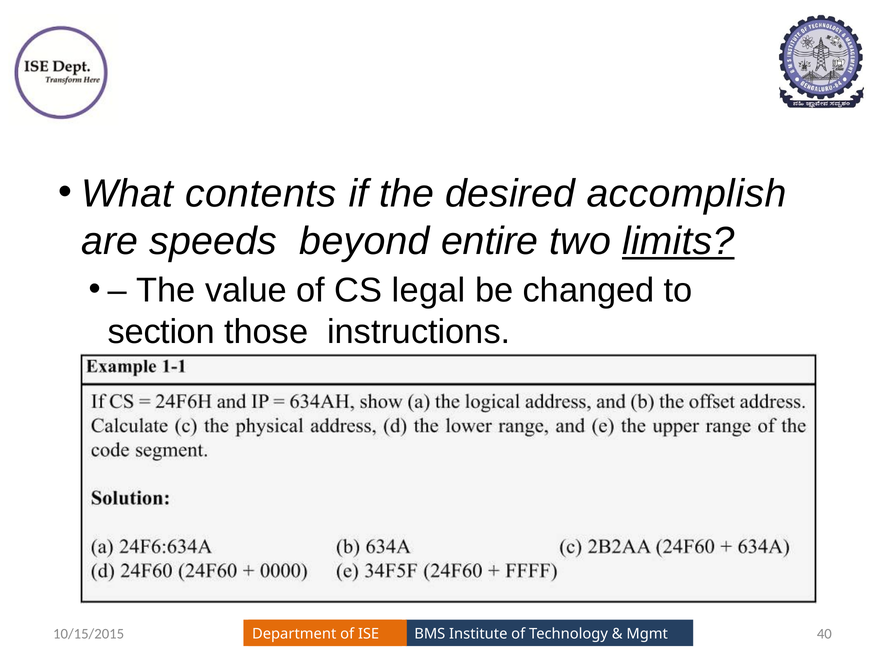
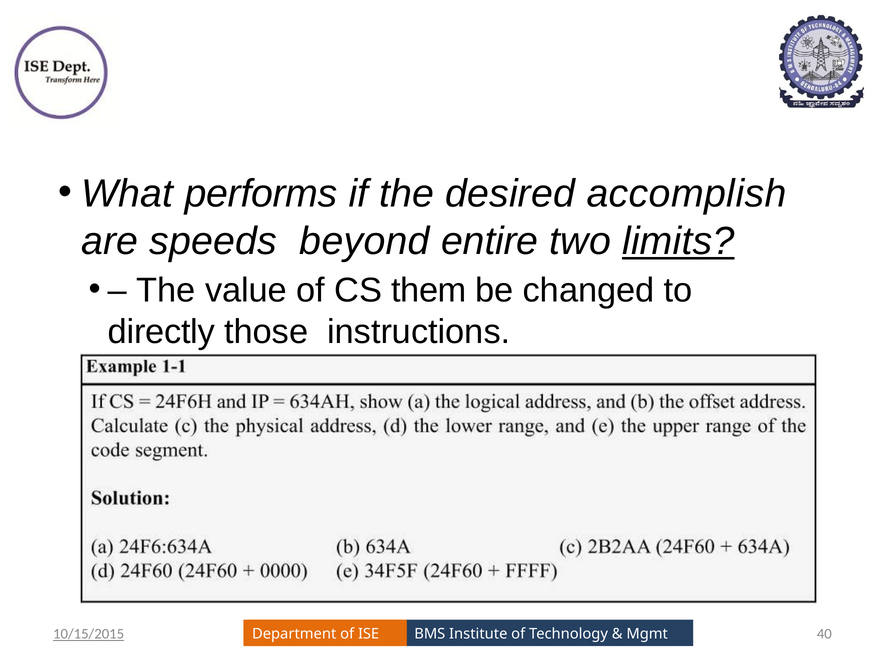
contents: contents -> performs
legal: legal -> them
section: section -> directly
10/15/2015 underline: none -> present
